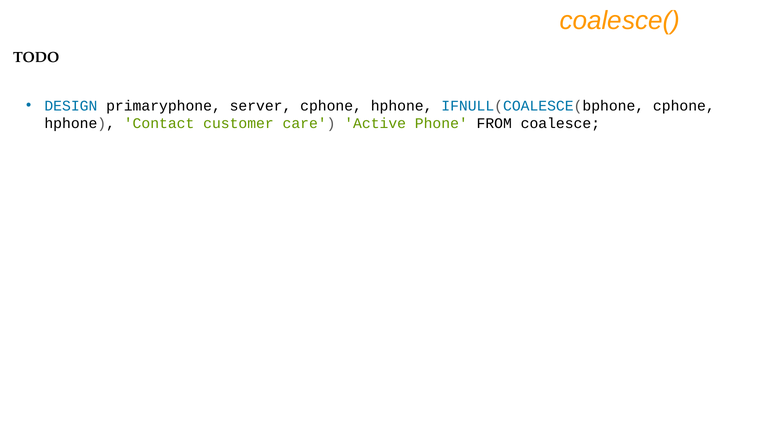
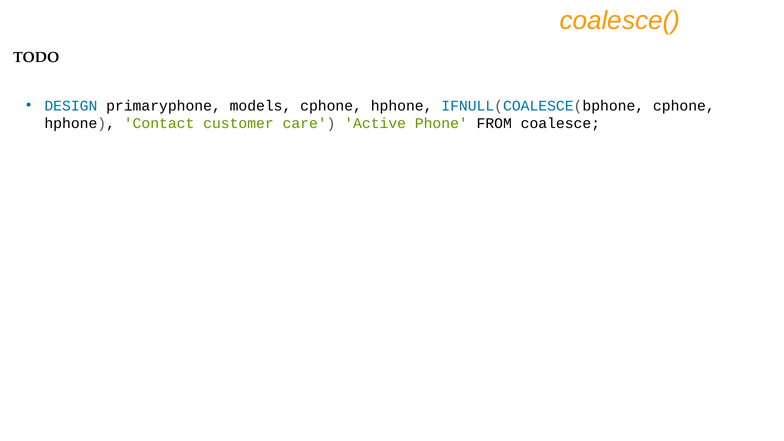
server: server -> models
